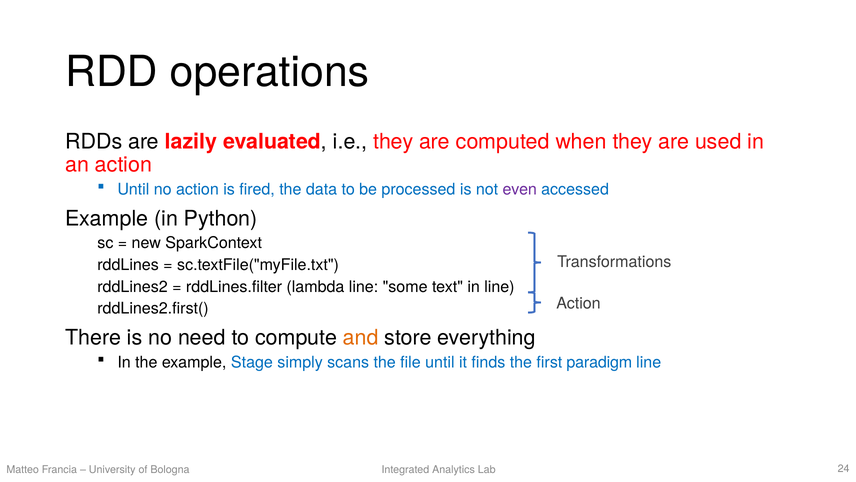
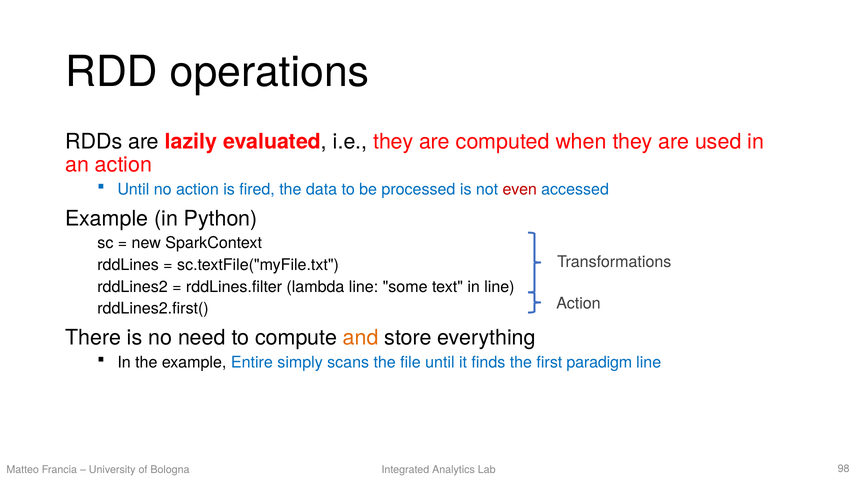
even colour: purple -> red
Stage: Stage -> Entire
24: 24 -> 98
